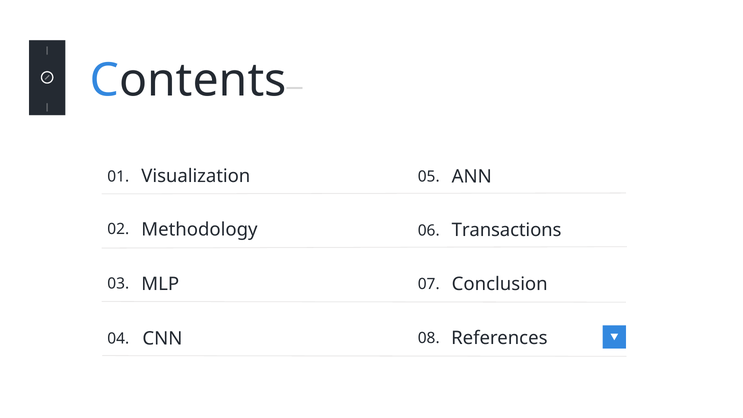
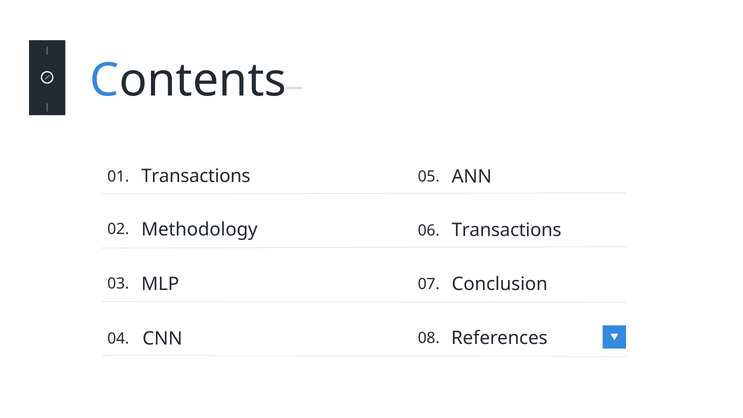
01 Visualization: Visualization -> Transactions
